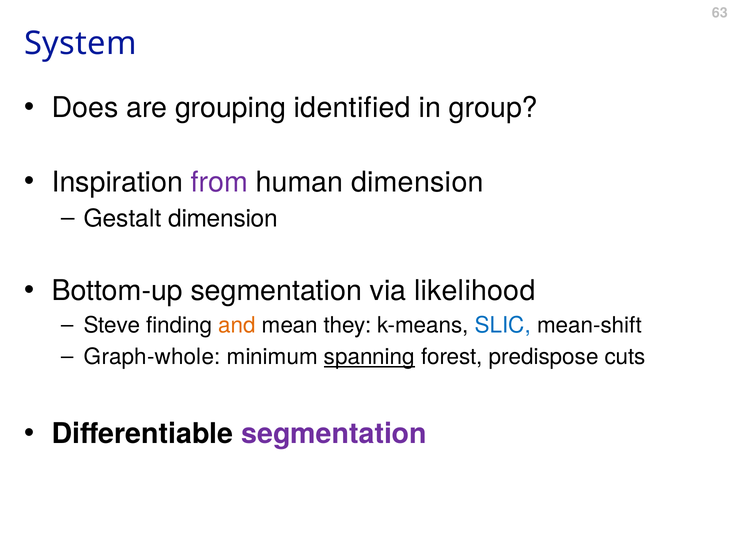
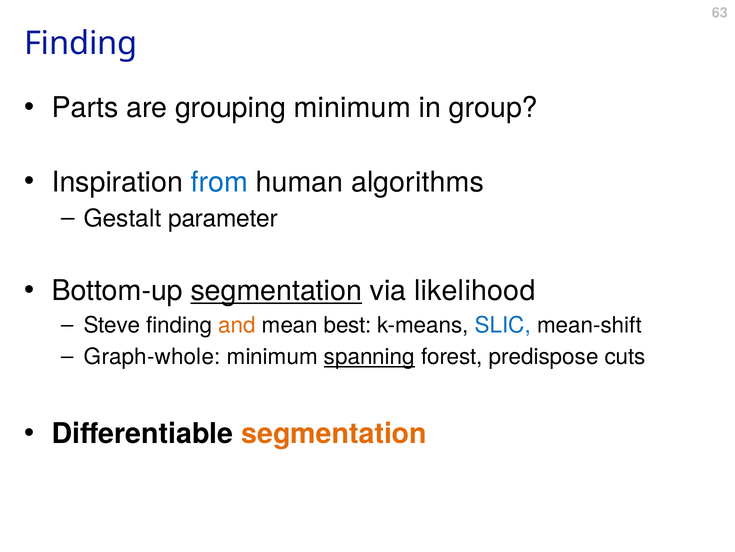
System at (80, 43): System -> Finding
Does: Does -> Parts
grouping identified: identified -> minimum
from colour: purple -> blue
human dimension: dimension -> algorithms
Gestalt dimension: dimension -> parameter
segmentation at (276, 290) underline: none -> present
they: they -> best
segmentation at (334, 433) colour: purple -> orange
